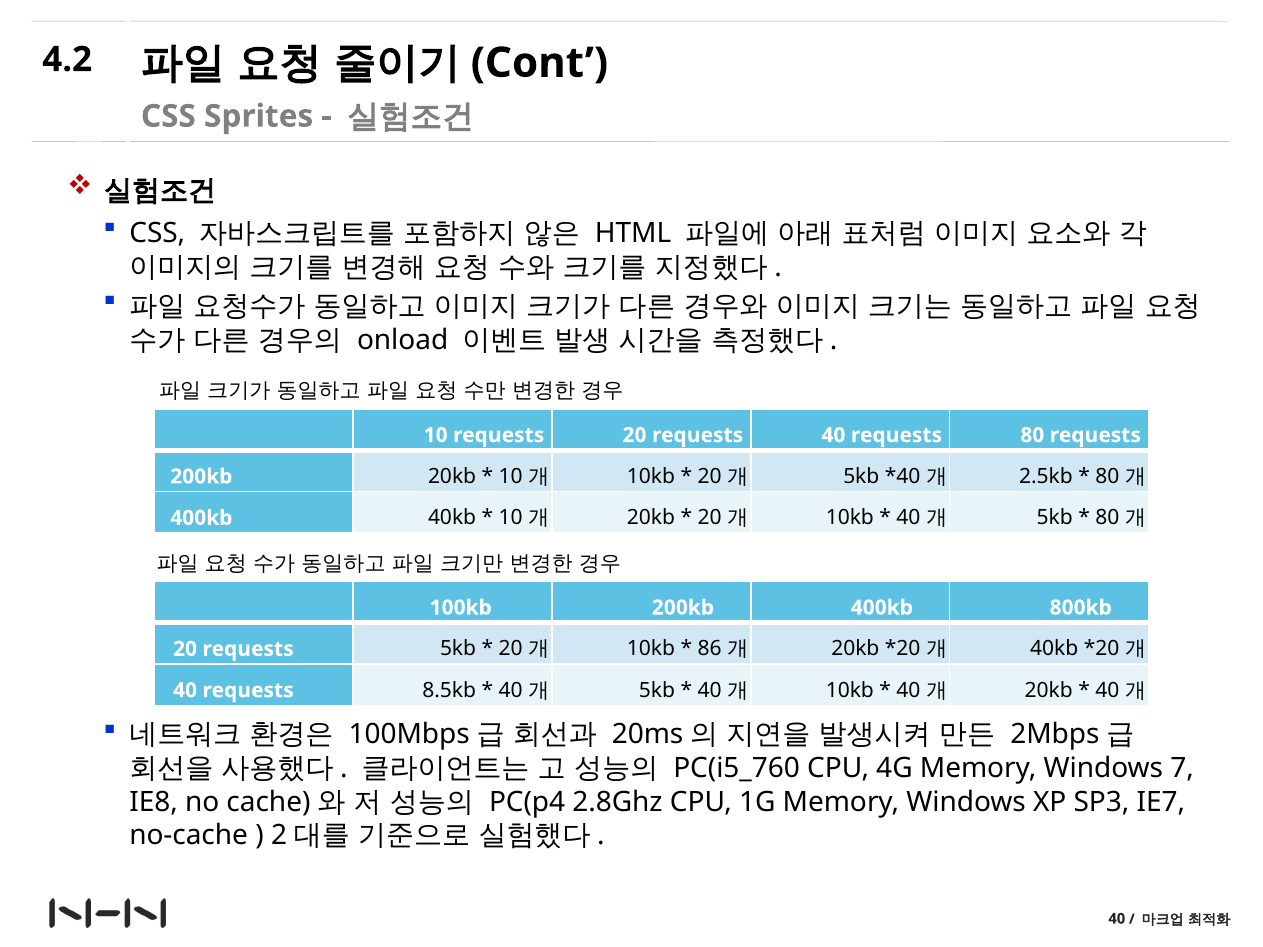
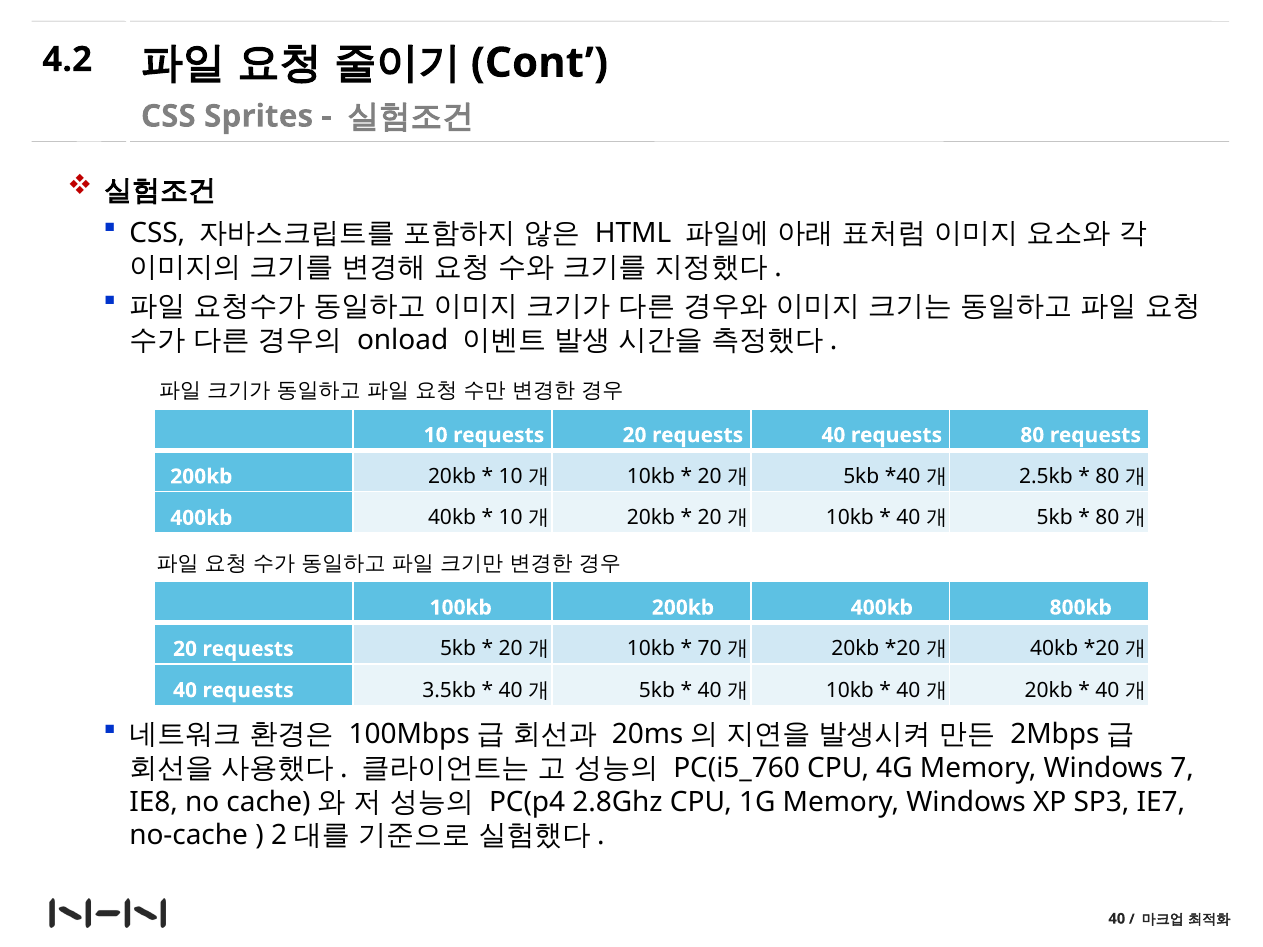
86: 86 -> 70
8.5kb: 8.5kb -> 3.5kb
